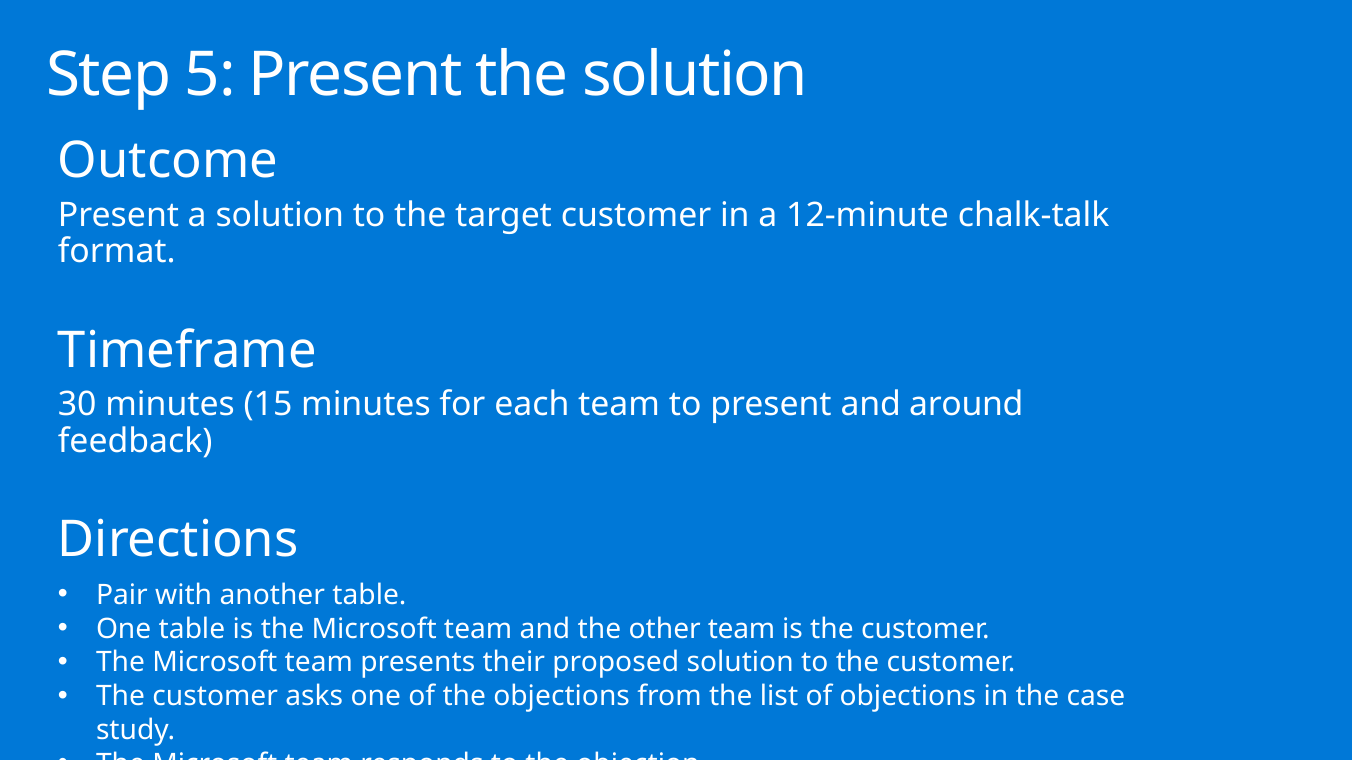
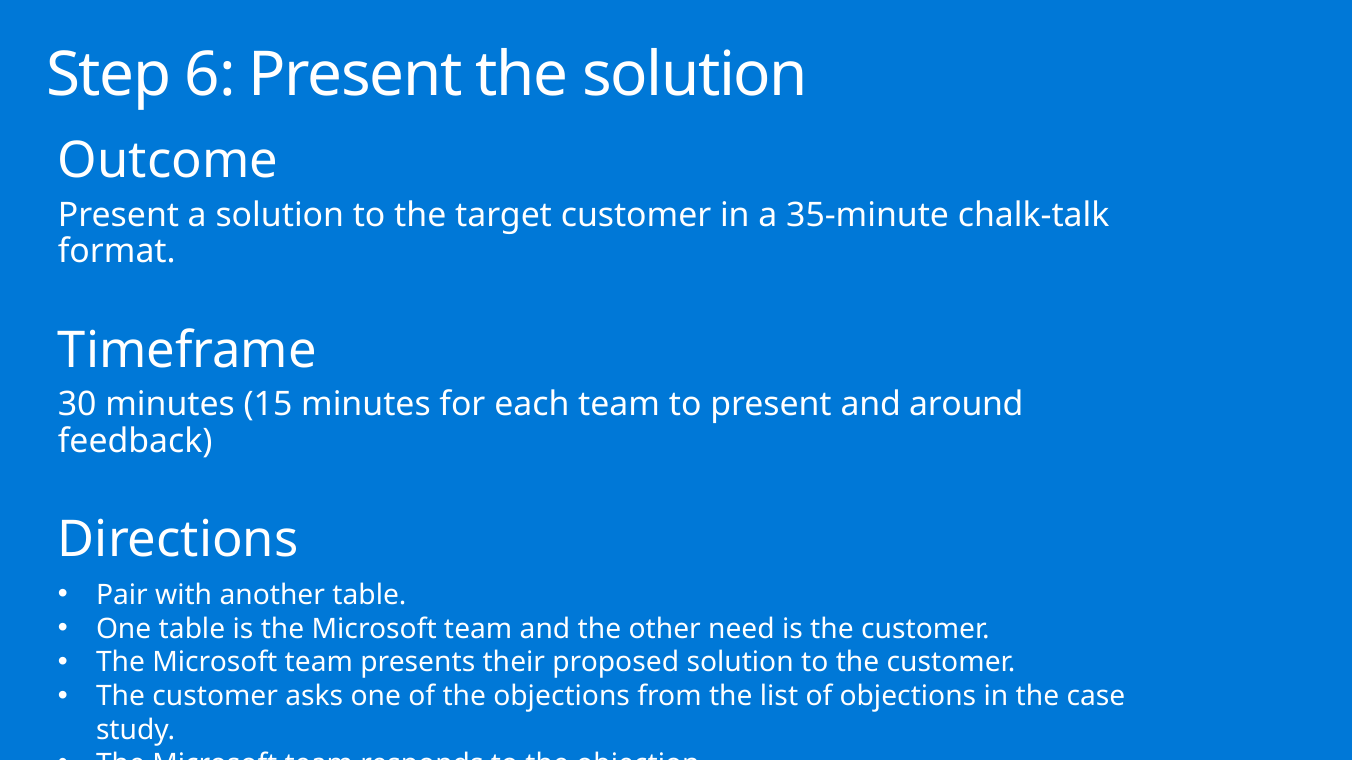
5: 5 -> 6
12-minute: 12-minute -> 35-minute
other team: team -> need
